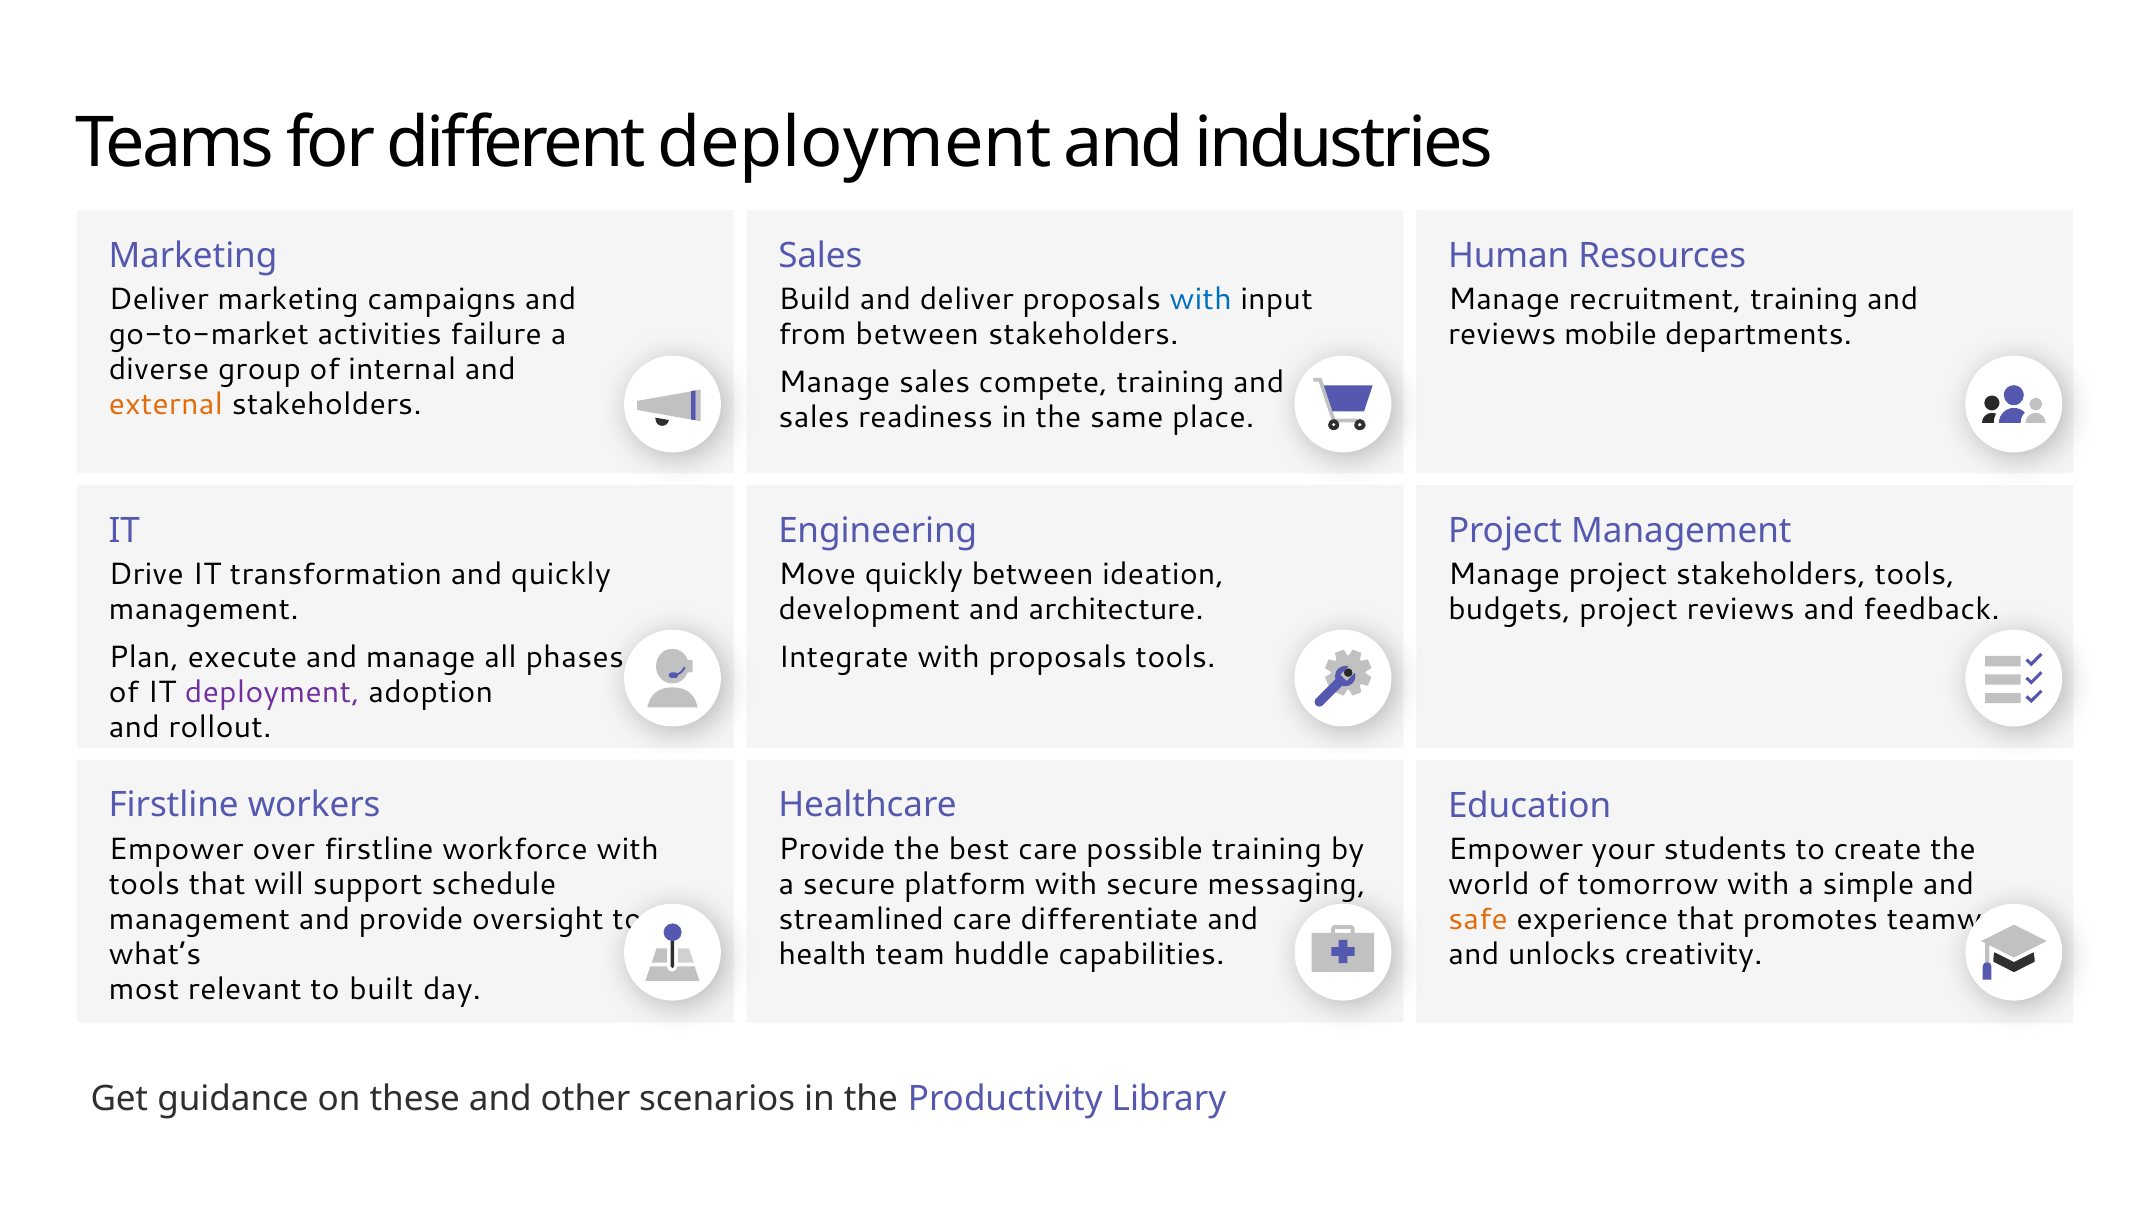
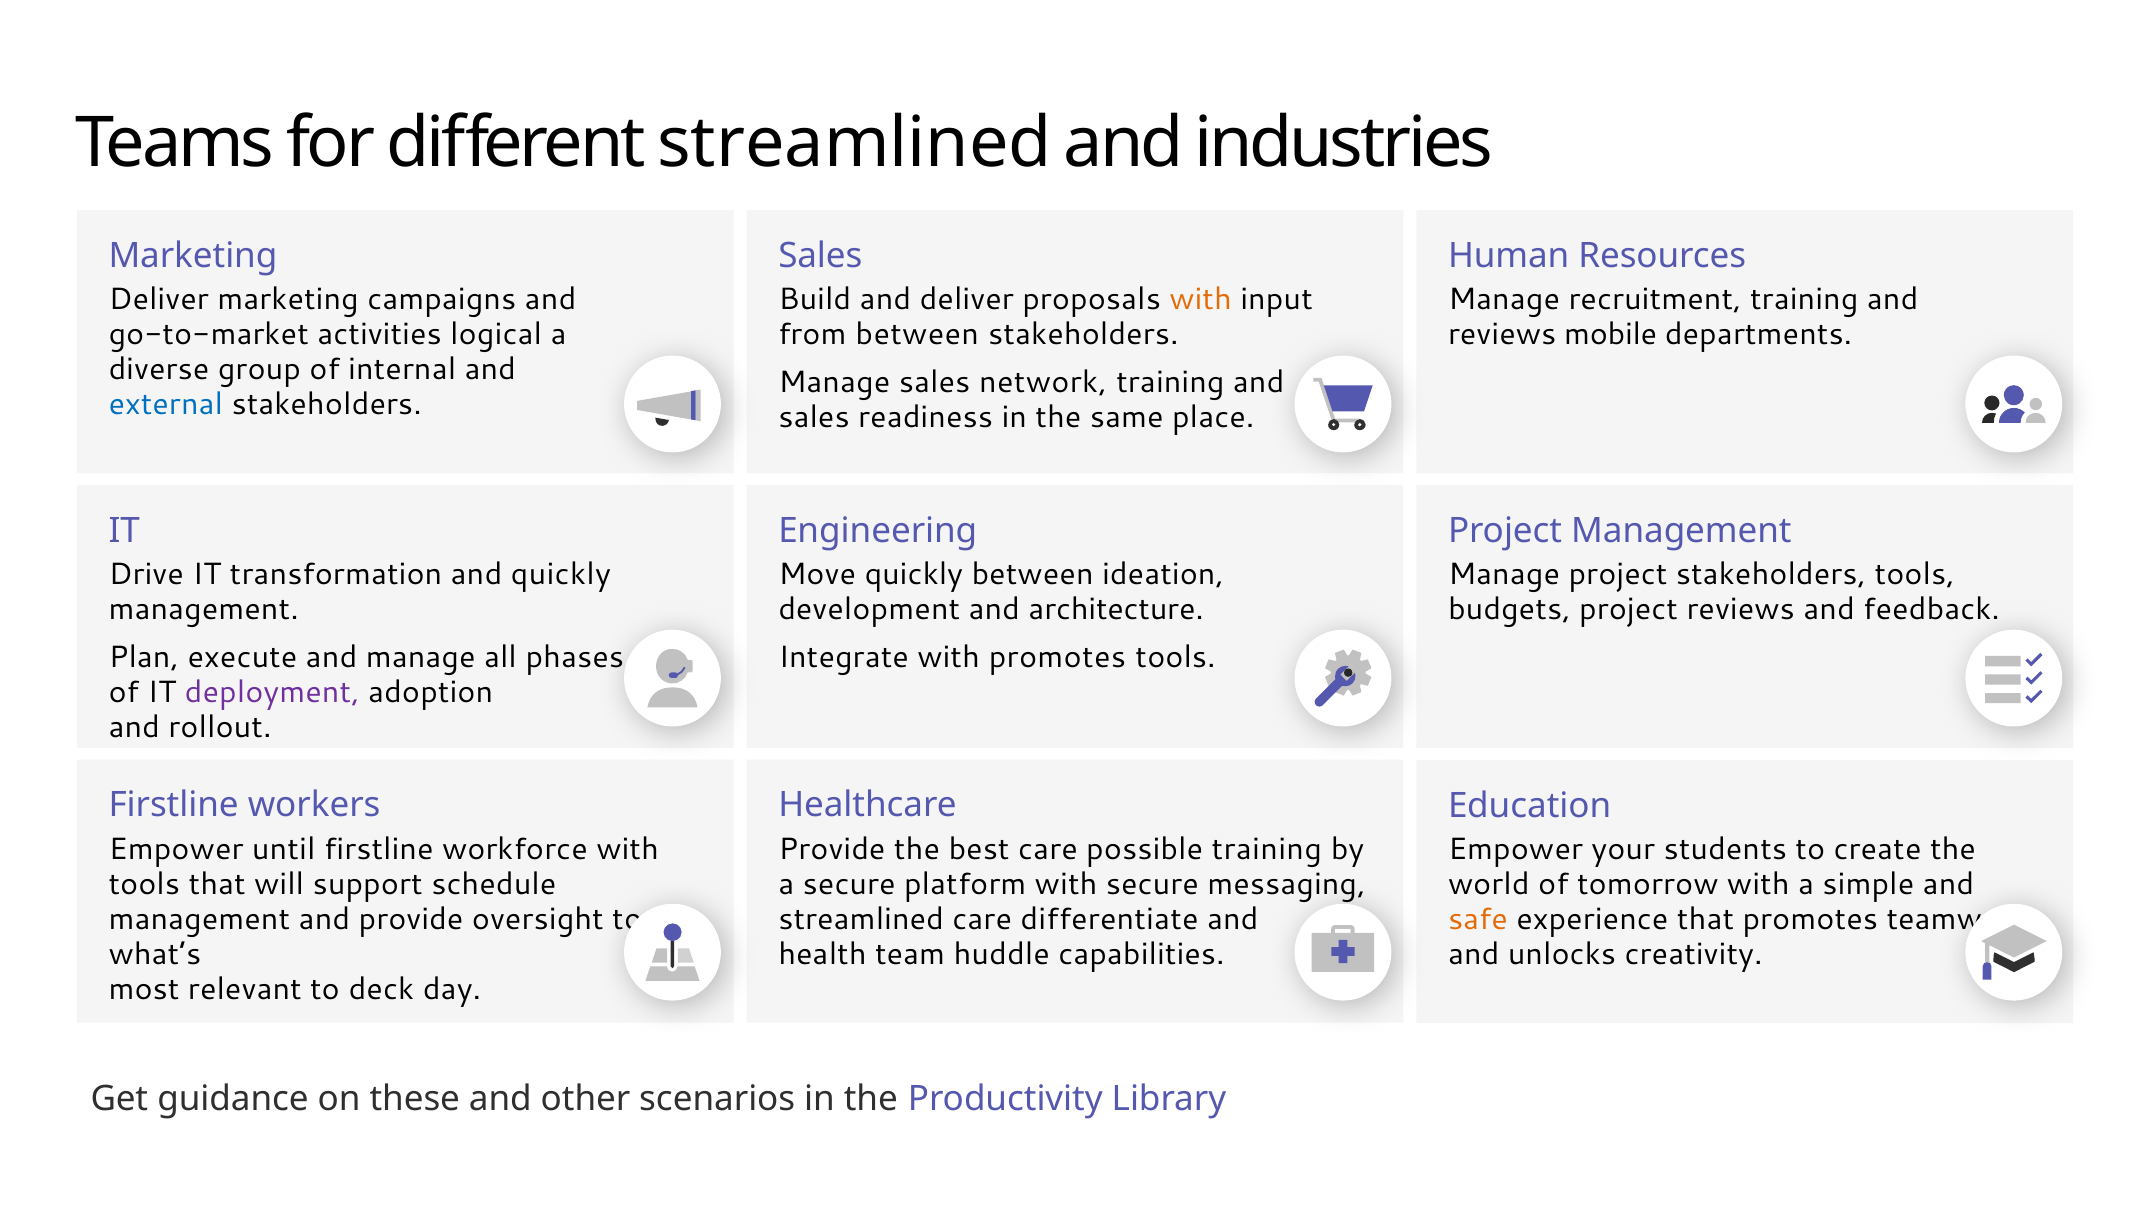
different deployment: deployment -> streamlined
with at (1201, 300) colour: blue -> orange
failure: failure -> logical
compete: compete -> network
external colour: orange -> blue
with proposals: proposals -> promotes
over: over -> until
built: built -> deck
